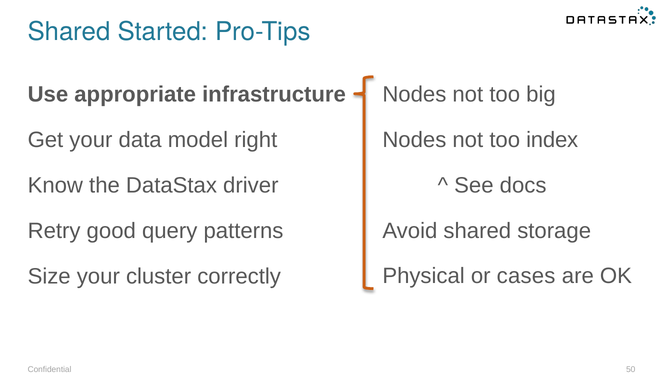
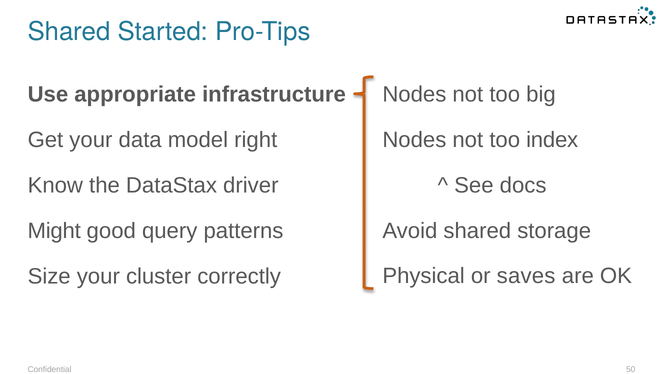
Retry: Retry -> Might
cases: cases -> saves
